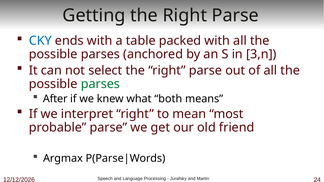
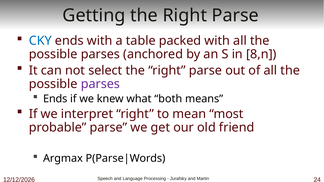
3,n: 3,n -> 8,n
parses at (100, 84) colour: green -> purple
After at (55, 99): After -> Ends
